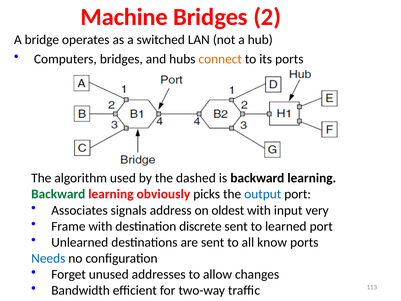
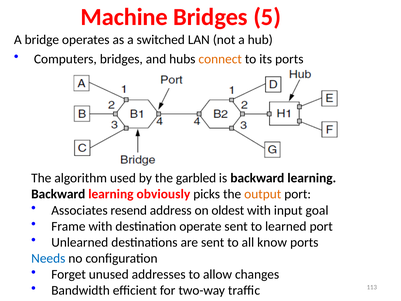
2: 2 -> 5
dashed: dashed -> garbled
Backward at (58, 194) colour: green -> black
output colour: blue -> orange
signals: signals -> resend
very: very -> goal
discrete: discrete -> operate
